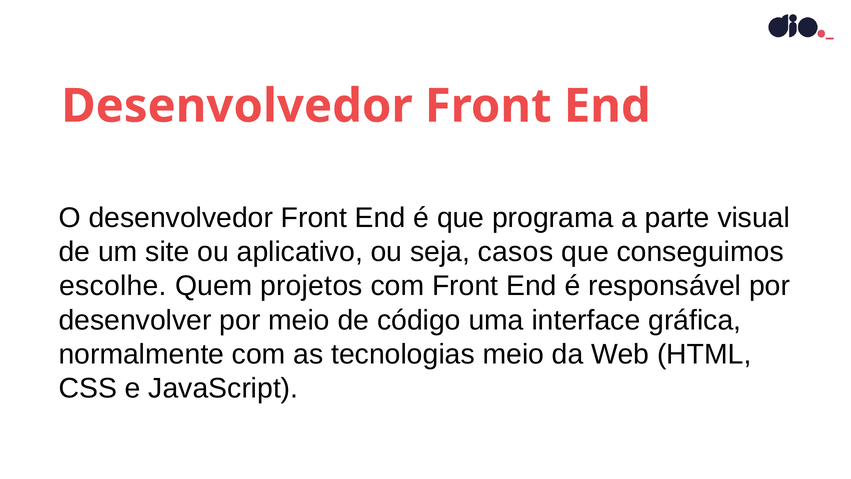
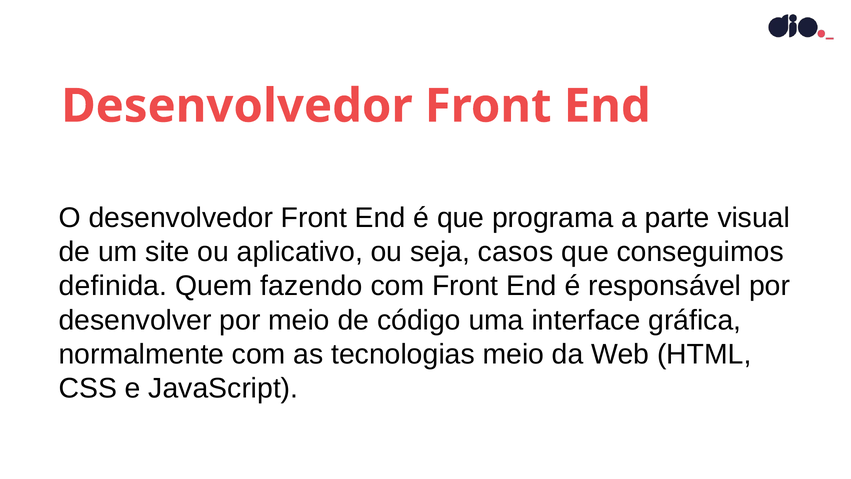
escolhe: escolhe -> definida
projetos: projetos -> fazendo
